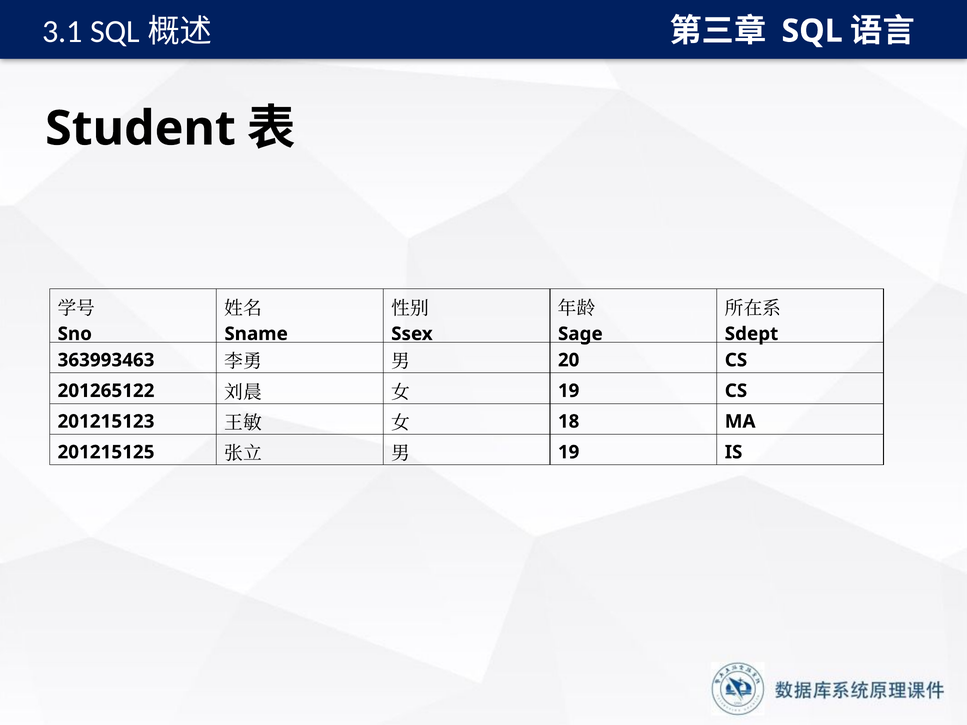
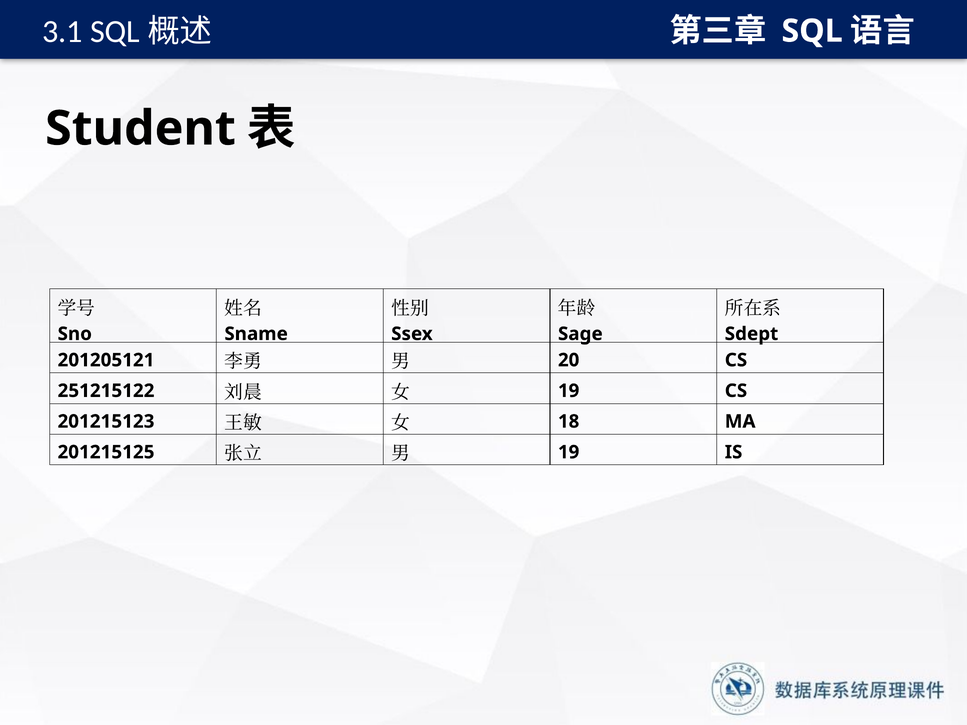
363993463: 363993463 -> 201205121
201265122: 201265122 -> 251215122
